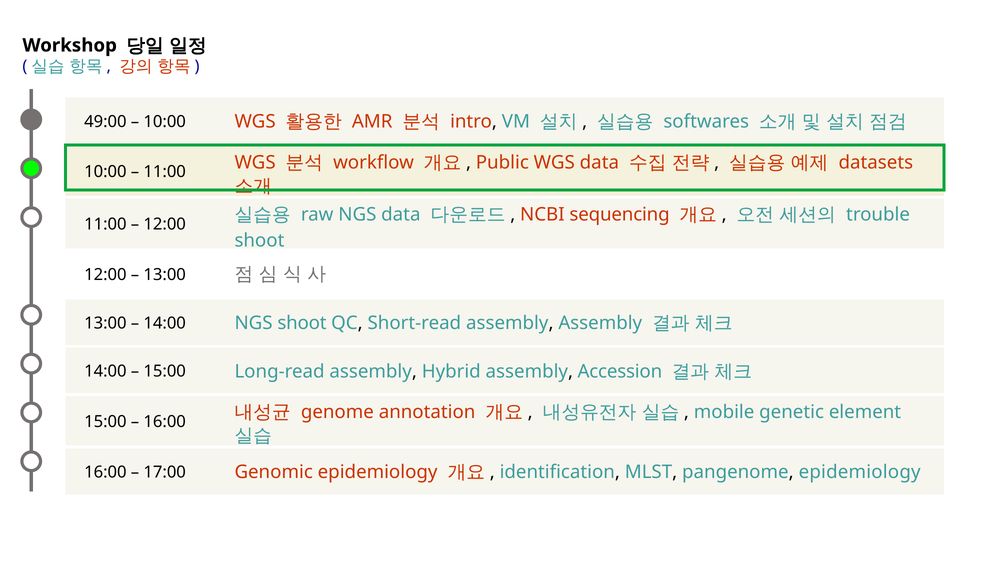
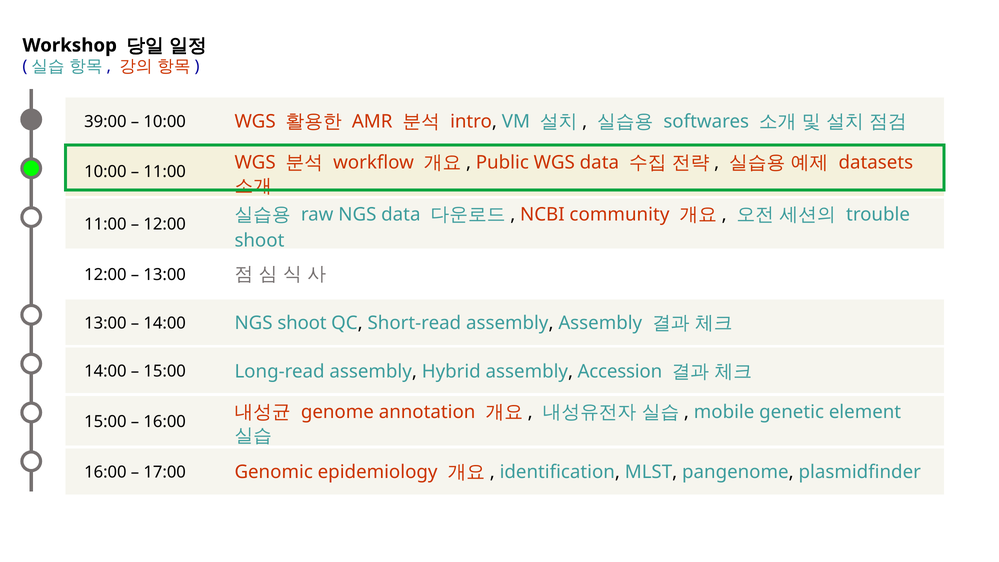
49:00: 49:00 -> 39:00
sequencing: sequencing -> community
pangenome epidemiology: epidemiology -> plasmidfinder
